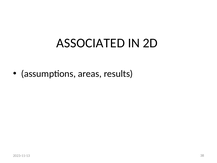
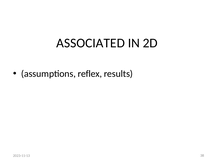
areas: areas -> reflex
